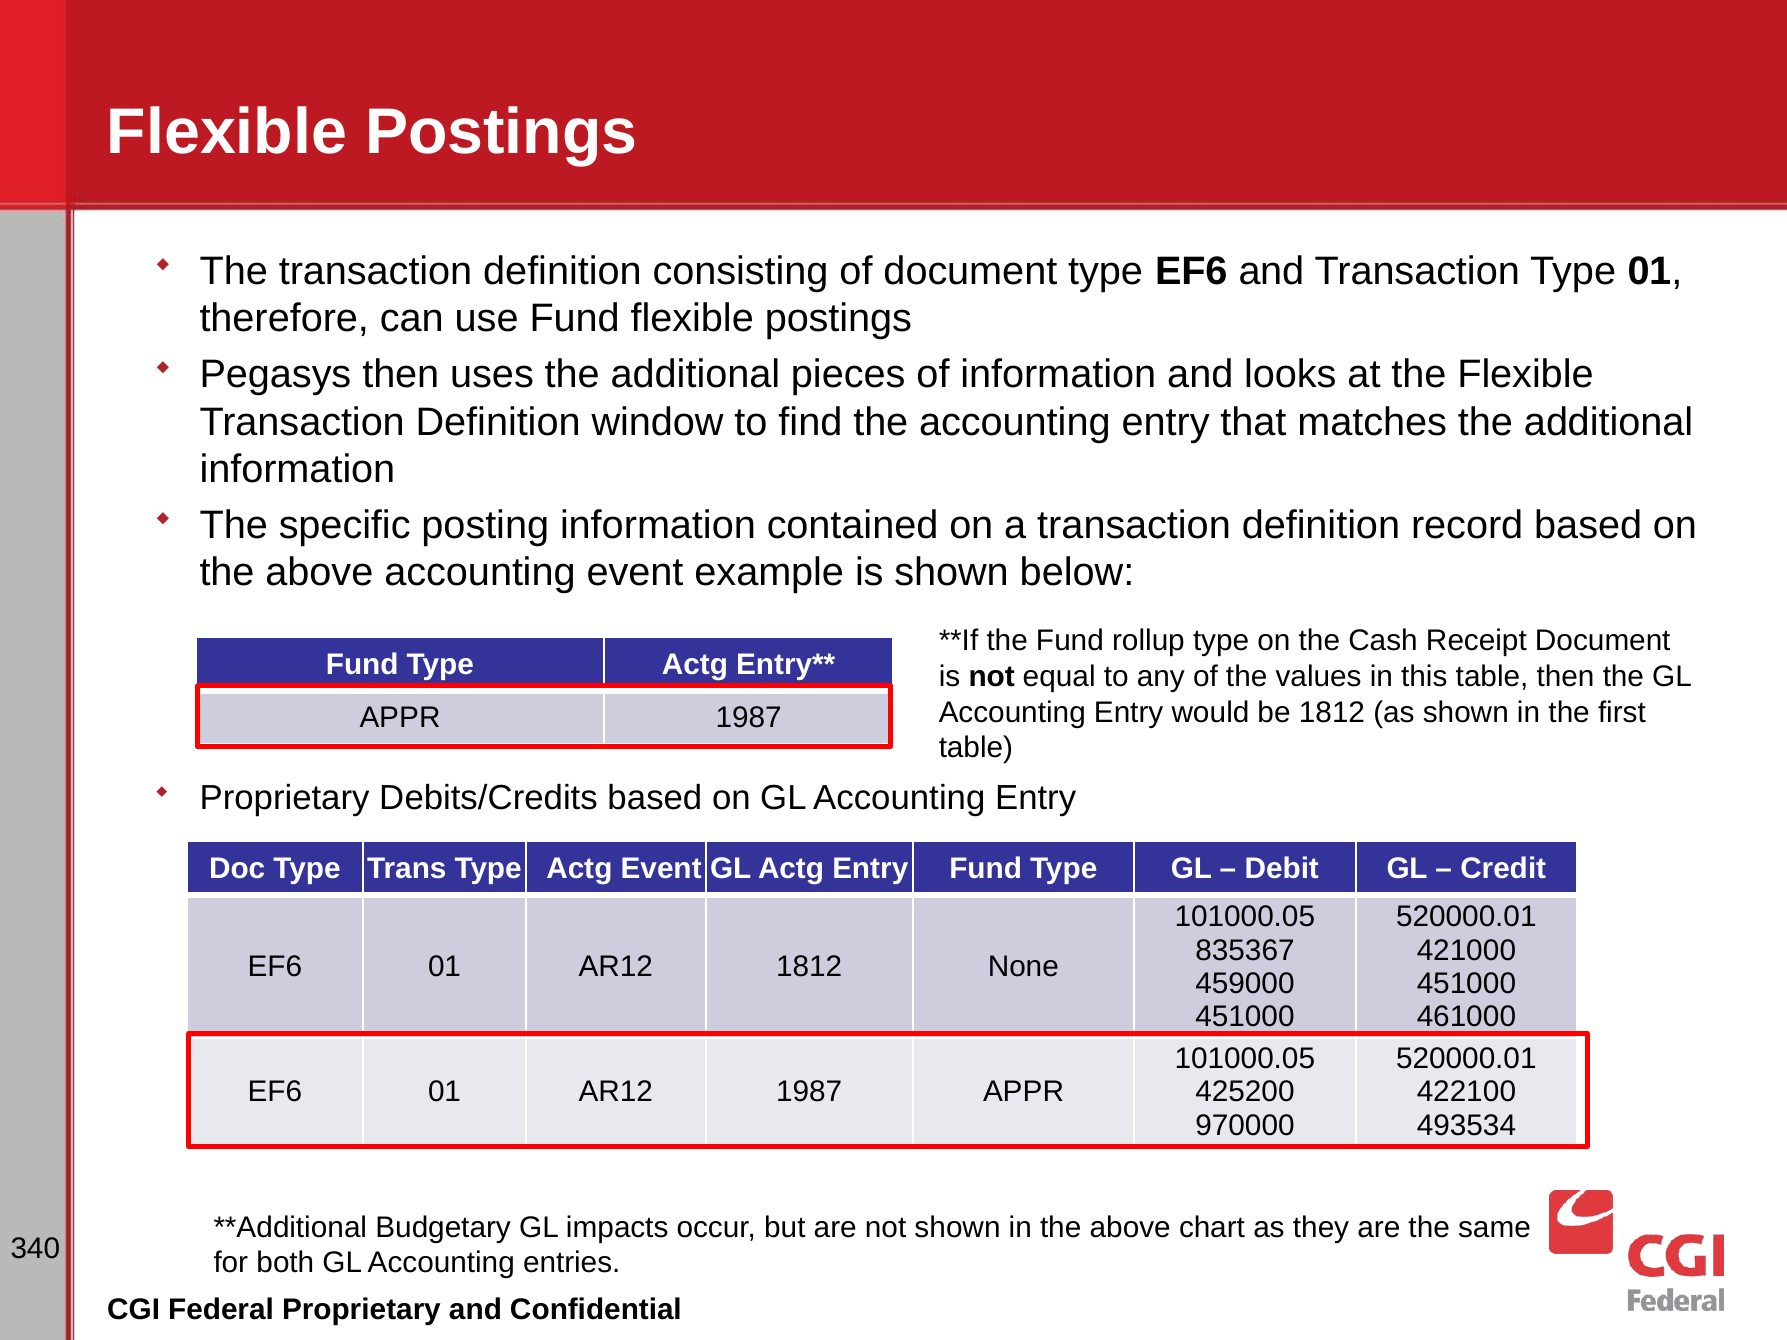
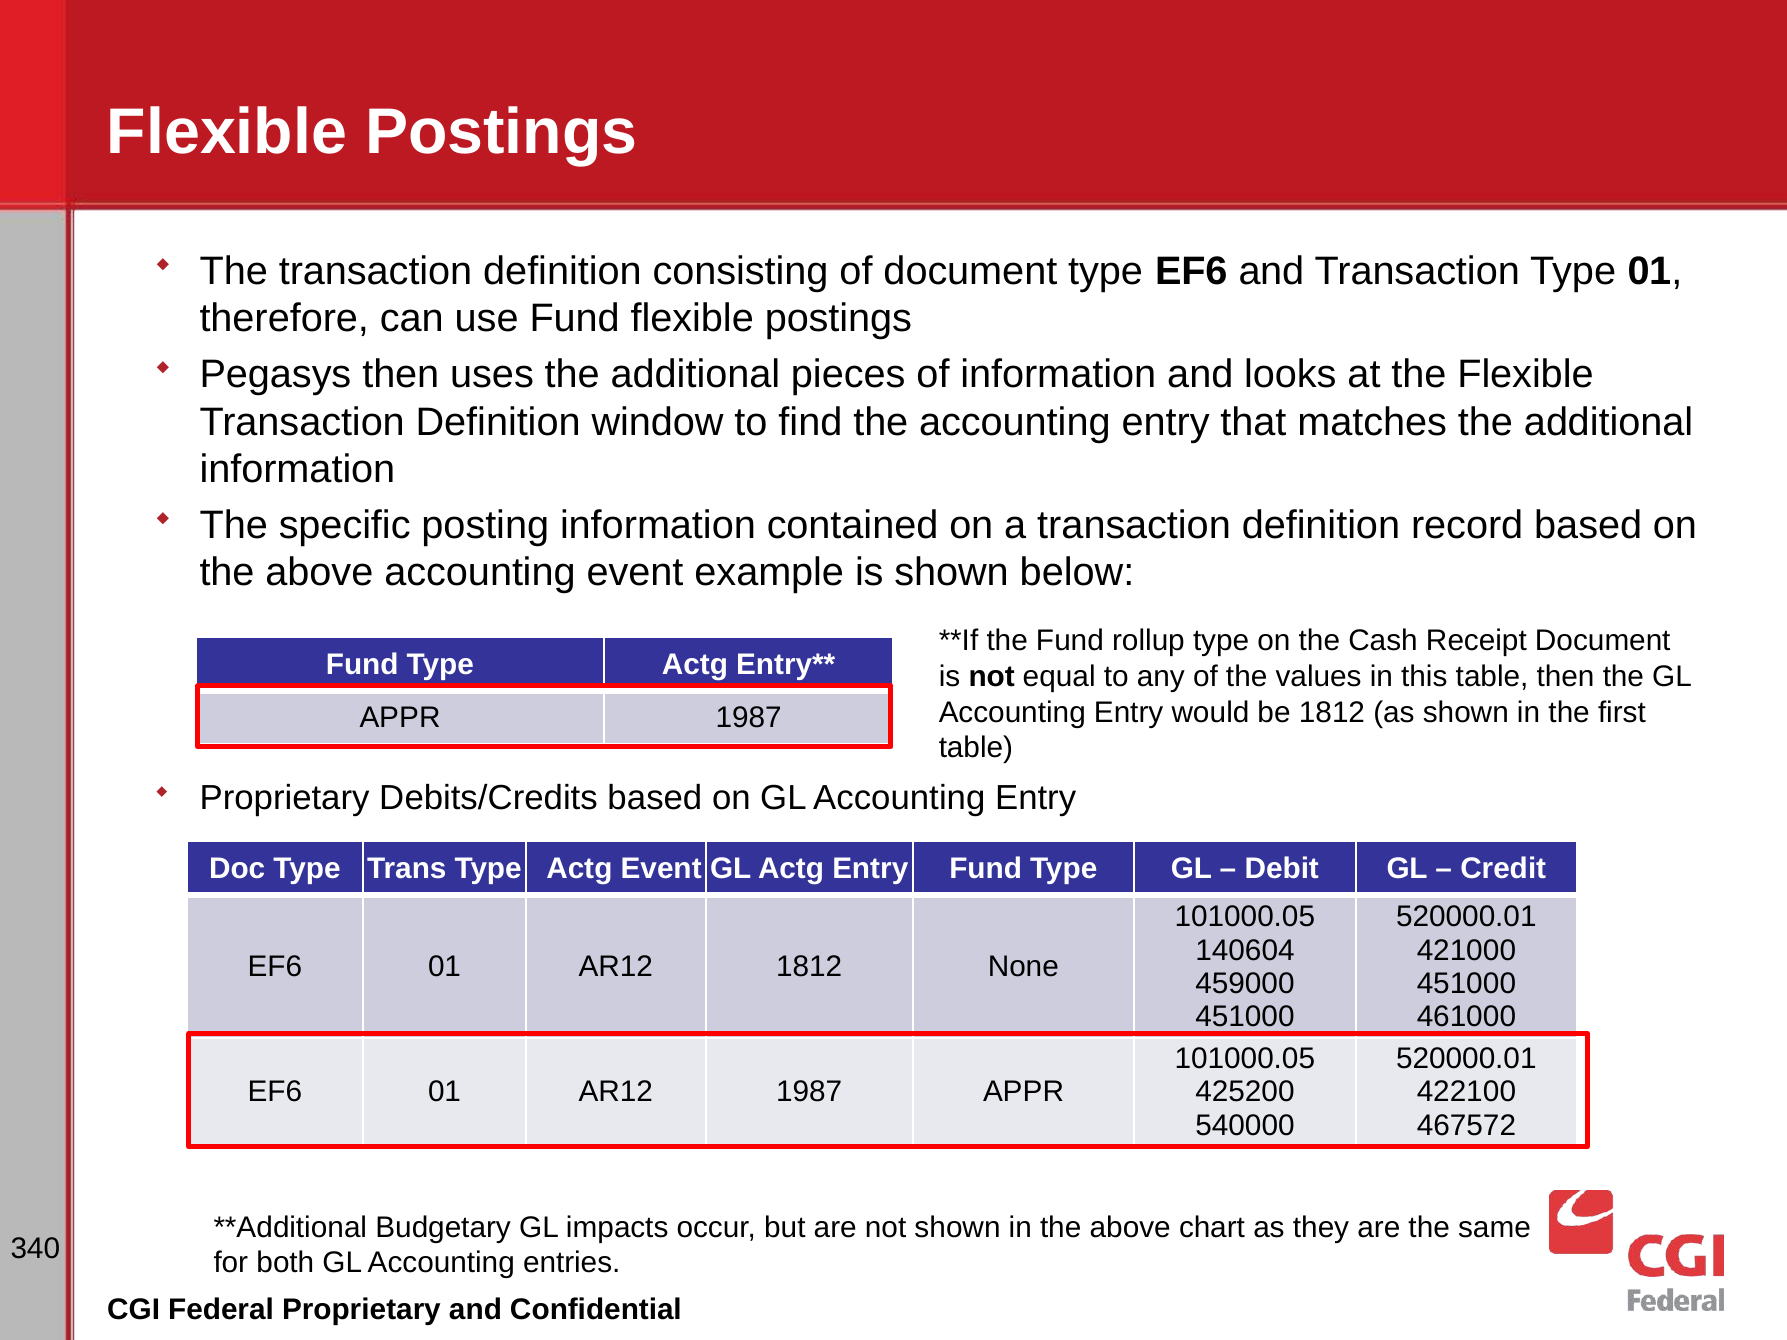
835367: 835367 -> 140604
970000: 970000 -> 540000
493534: 493534 -> 467572
